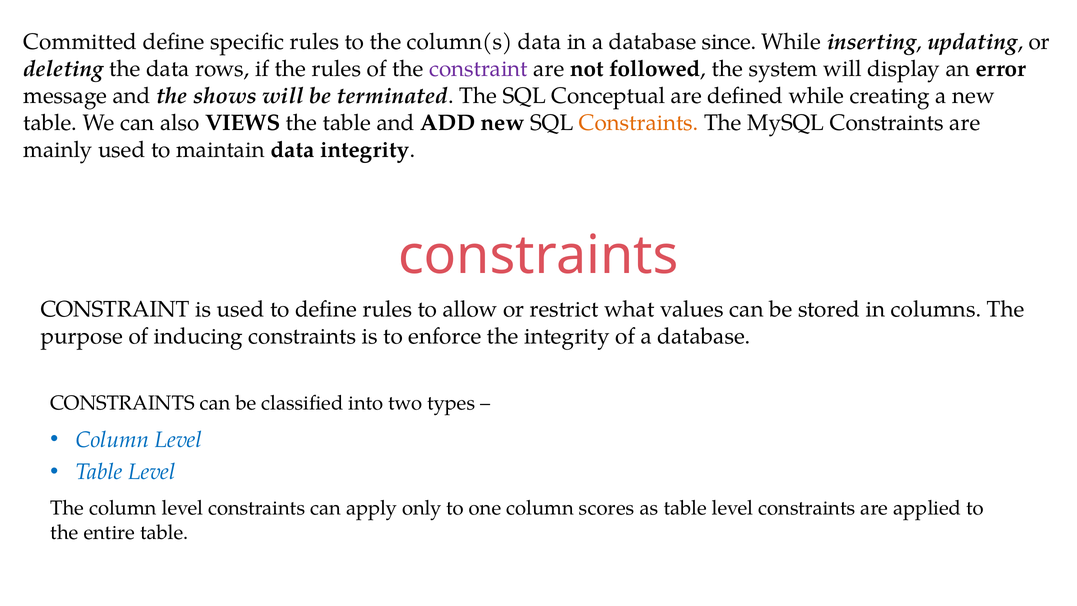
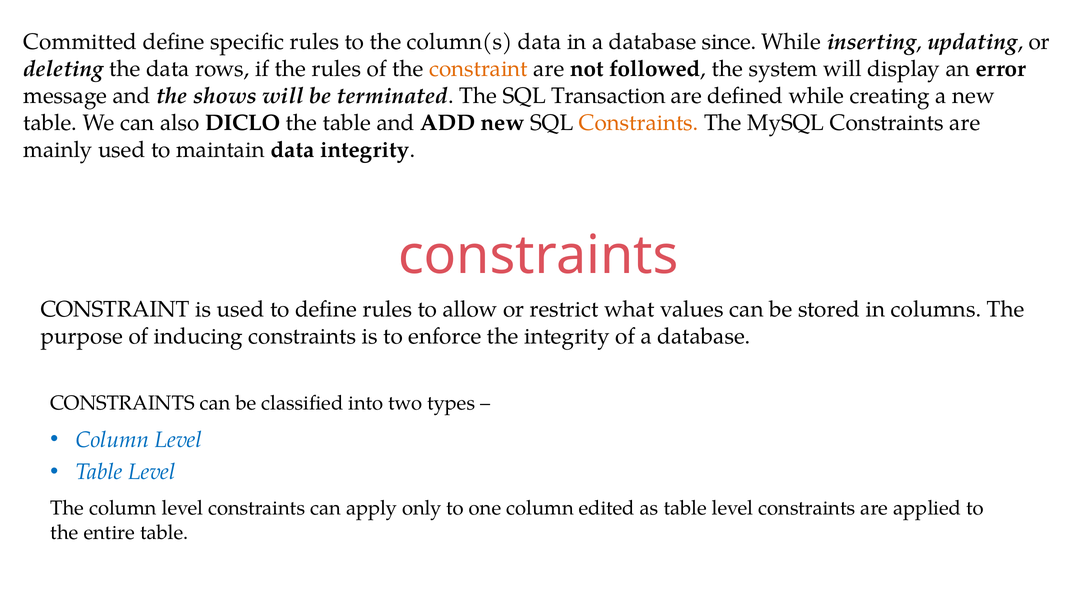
constraint at (479, 69) colour: purple -> orange
Conceptual: Conceptual -> Transaction
VIEWS: VIEWS -> DICLO
scores: scores -> edited
